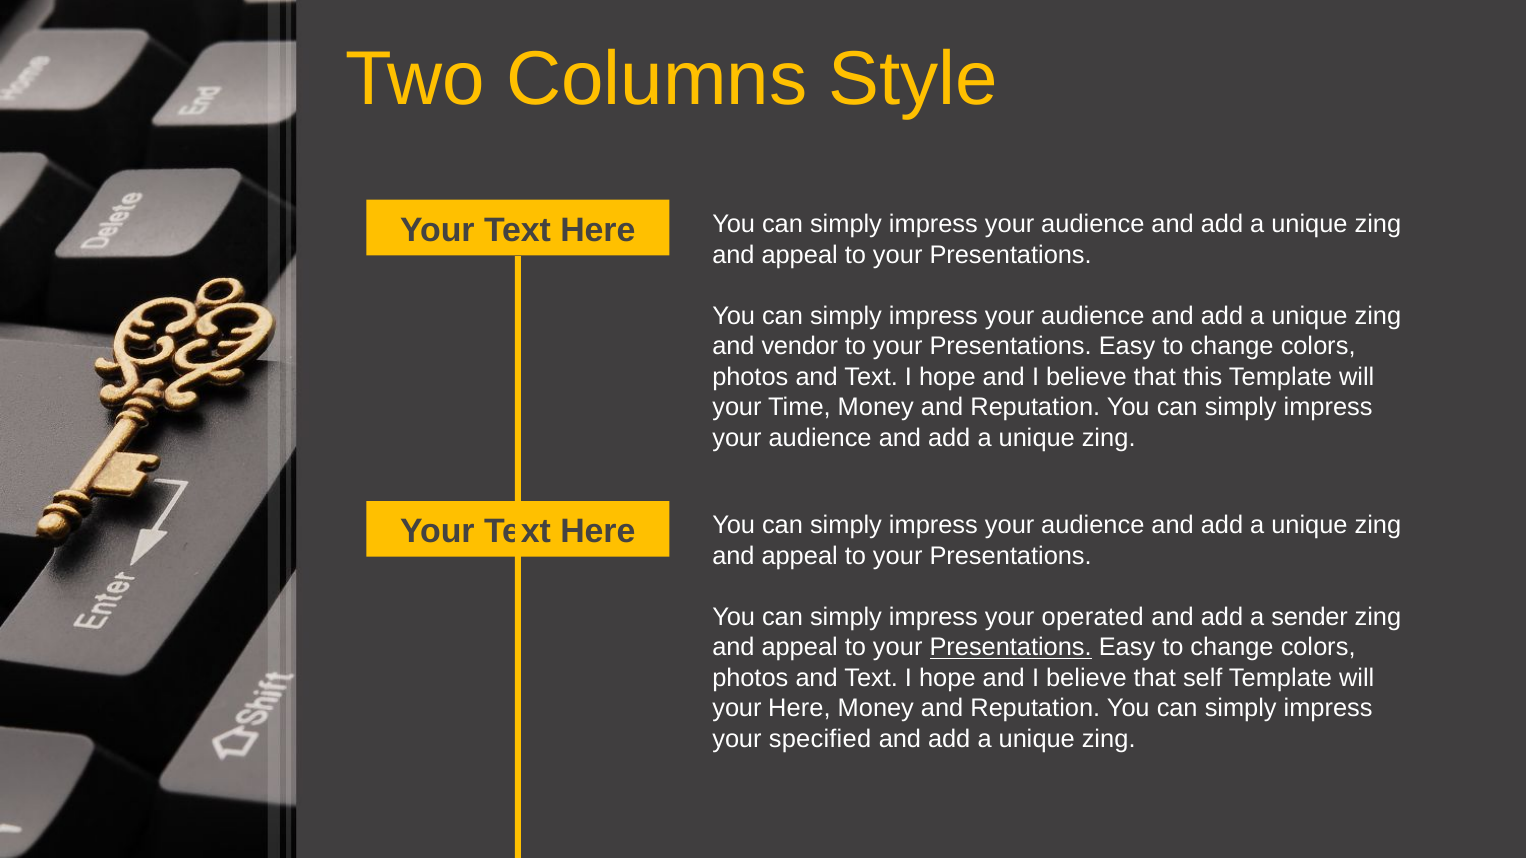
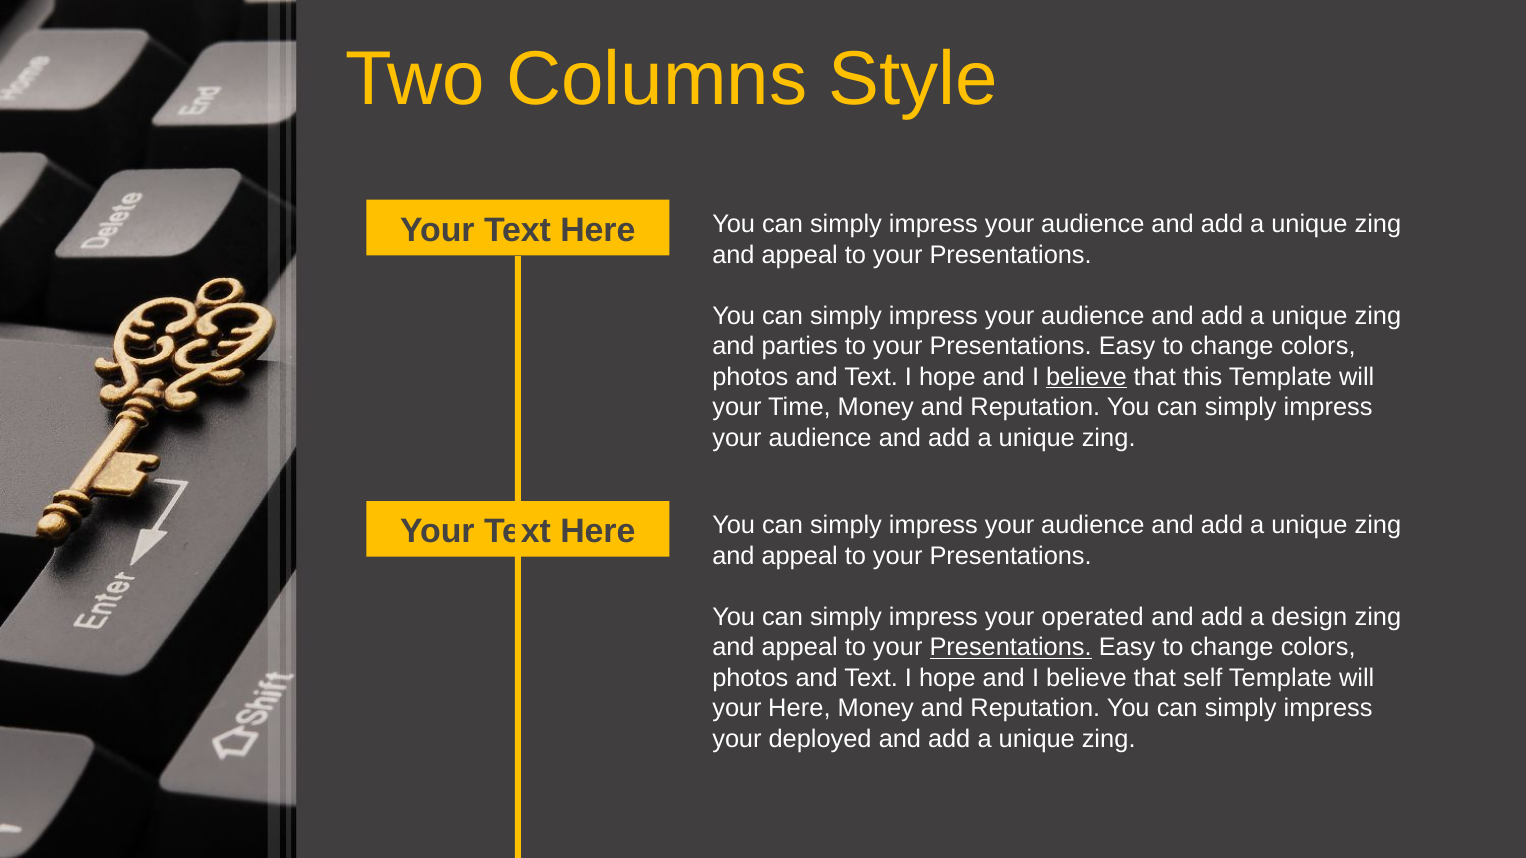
vendor: vendor -> parties
believe at (1086, 377) underline: none -> present
sender: sender -> design
specified: specified -> deployed
